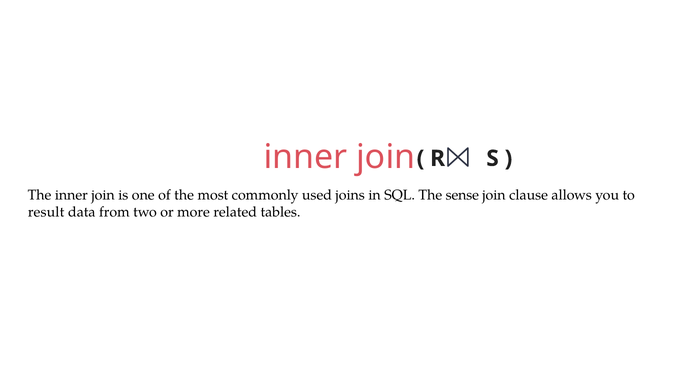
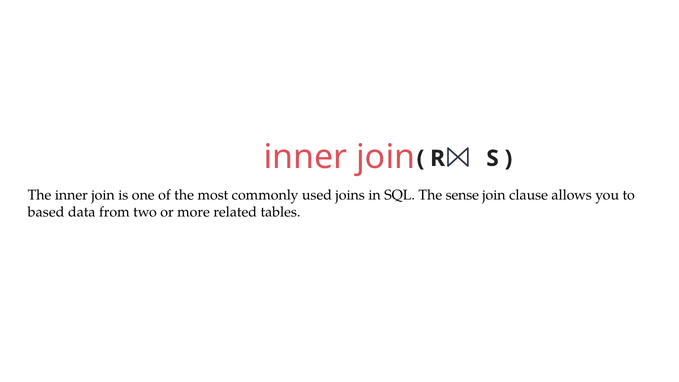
result: result -> based
